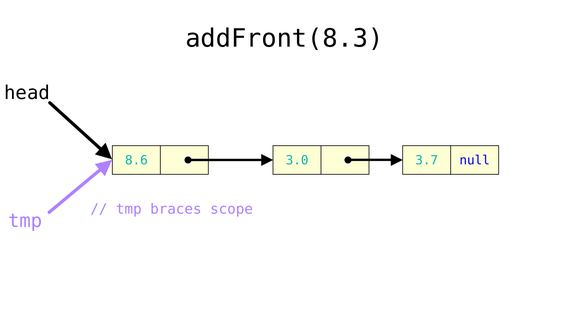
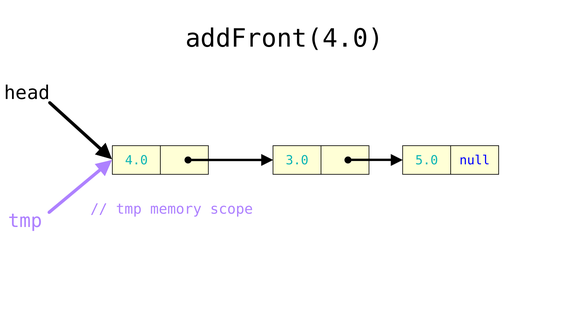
addFront(8.3: addFront(8.3 -> addFront(4.0
8.6: 8.6 -> 4.0
3.7: 3.7 -> 5.0
braces: braces -> memory
